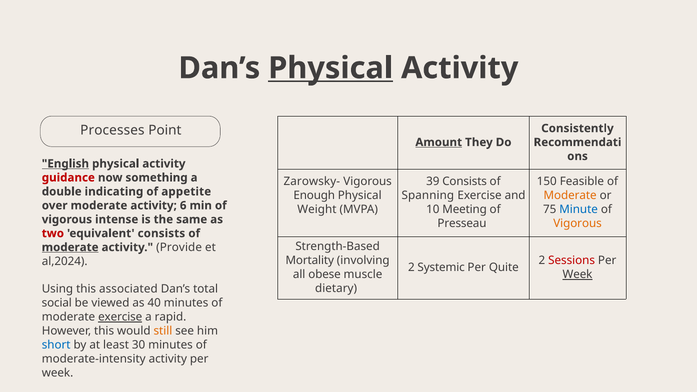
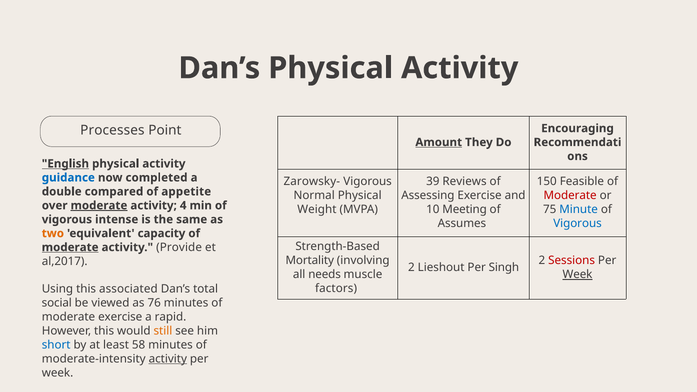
Physical at (331, 68) underline: present -> none
Consistently: Consistently -> Encouraging
guidance colour: red -> blue
something: something -> completed
39 Consists: Consists -> Reviews
indicating: indicating -> compared
Enough: Enough -> Normal
Spanning: Spanning -> Assessing
Moderate at (570, 196) colour: orange -> red
moderate at (99, 206) underline: none -> present
6: 6 -> 4
Presseau: Presseau -> Assumes
Vigorous at (577, 223) colour: orange -> blue
two colour: red -> orange
equivalent consists: consists -> capacity
al,2024: al,2024 -> al,2017
Systemic: Systemic -> Lieshout
Quite: Quite -> Singh
obese: obese -> needs
dietary: dietary -> factors
40: 40 -> 76
exercise at (120, 317) underline: present -> none
30: 30 -> 58
activity at (168, 359) underline: none -> present
